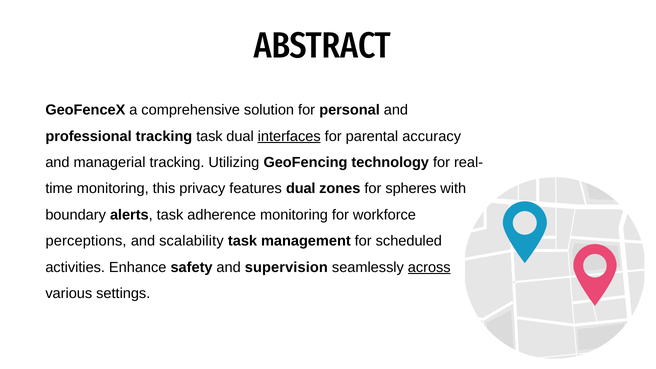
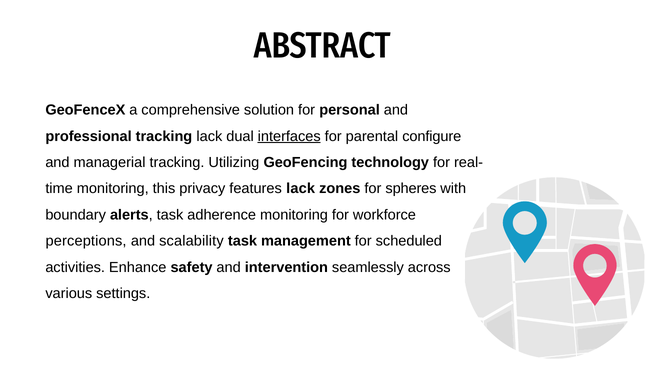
tracking task: task -> lack
accuracy: accuracy -> configure
features dual: dual -> lack
supervision: supervision -> intervention
across underline: present -> none
